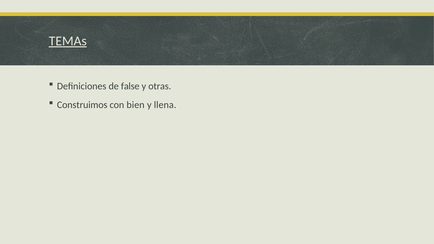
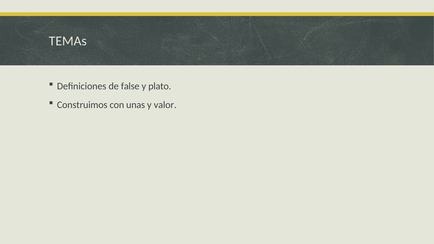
TEMAs underline: present -> none
otras: otras -> plato
bien: bien -> unas
llena: llena -> valor
